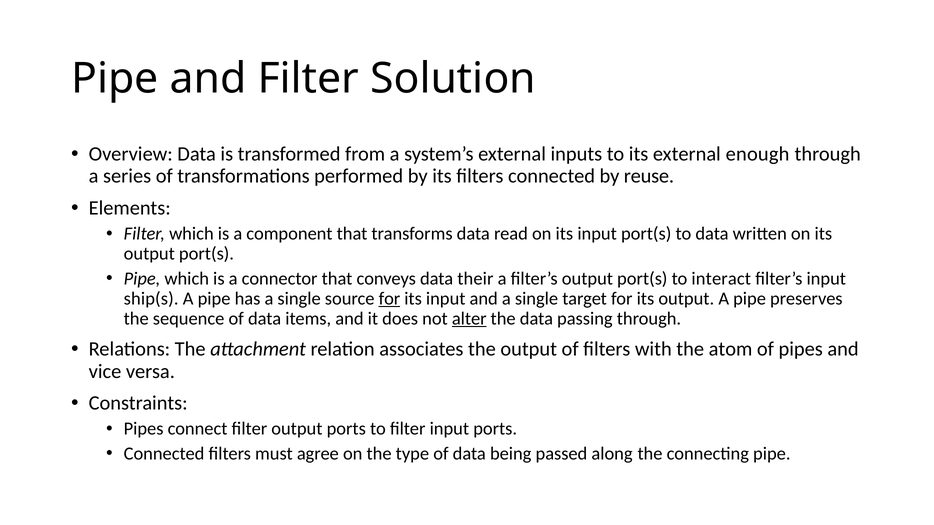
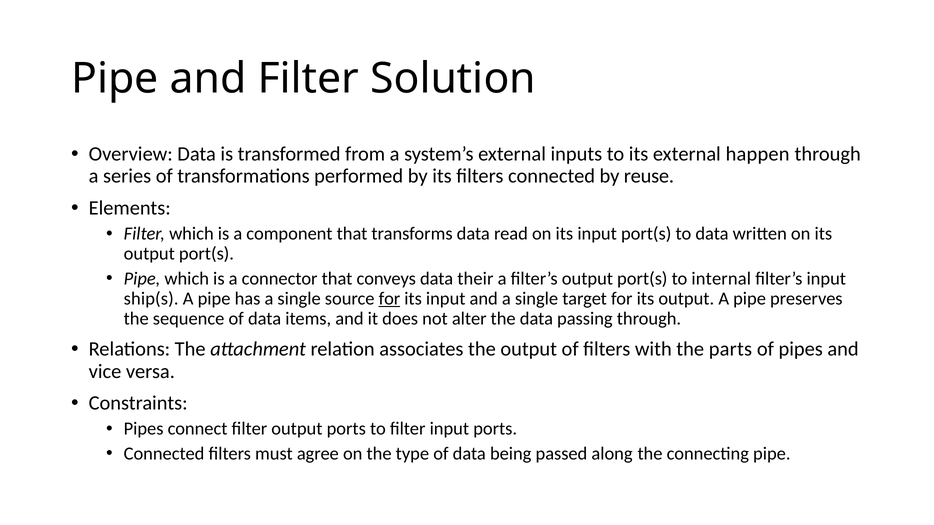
enough: enough -> happen
interact: interact -> internal
alter underline: present -> none
atom: atom -> parts
